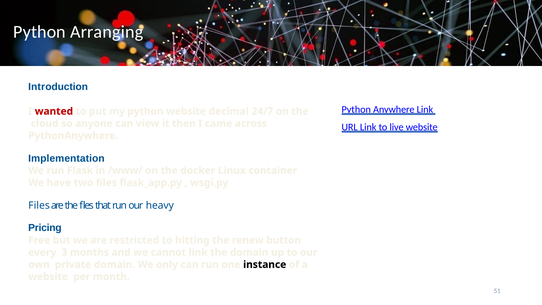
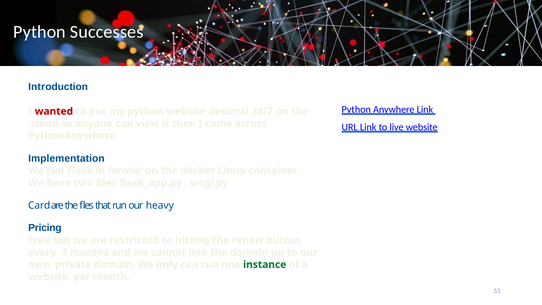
Arranging: Arranging -> Successes
Files at (39, 205): Files -> Card
instance colour: black -> green
